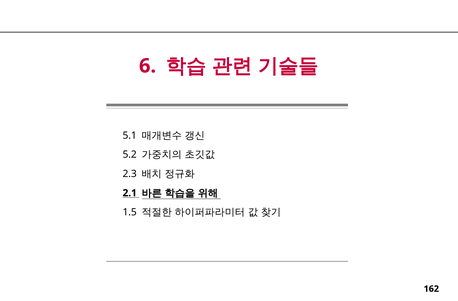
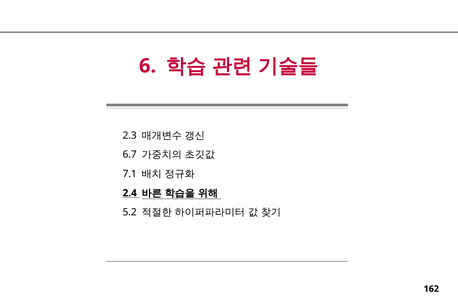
5.1: 5.1 -> 2.3
5.2: 5.2 -> 6.7
2.3: 2.3 -> 7.1
2.1: 2.1 -> 2.4
1.5: 1.5 -> 5.2
